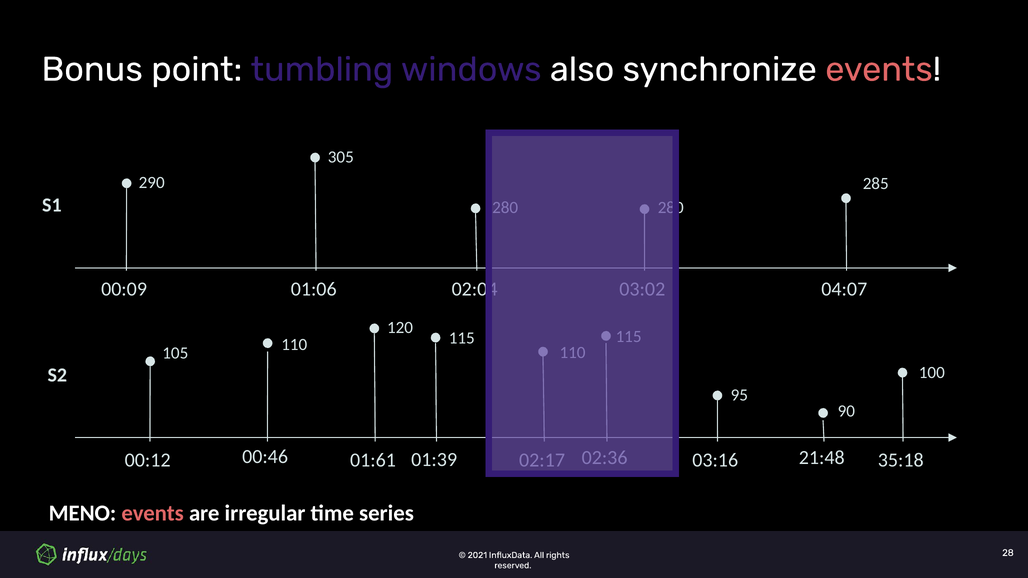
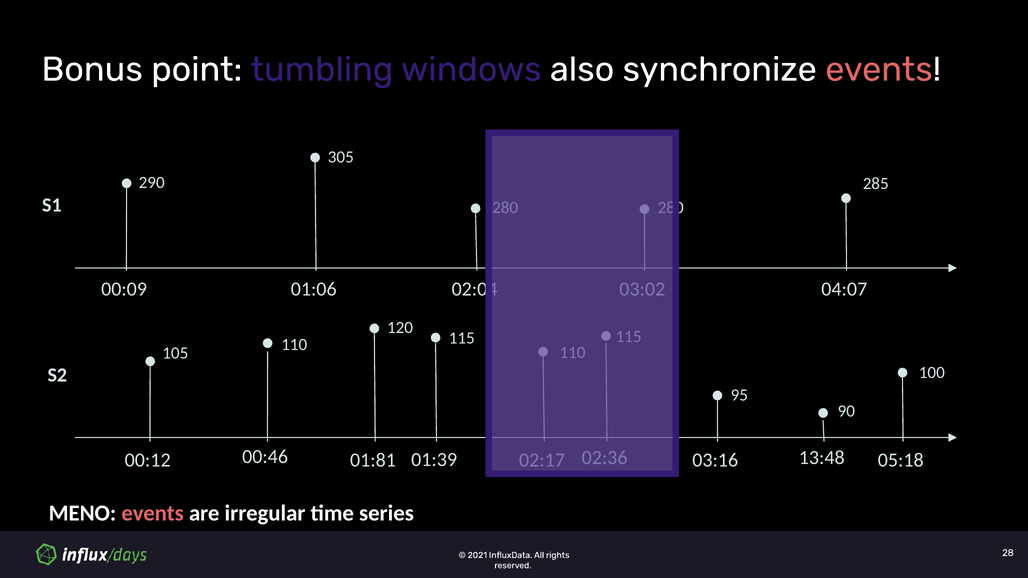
21:48: 21:48 -> 13:48
01:61: 01:61 -> 01:81
35:18: 35:18 -> 05:18
